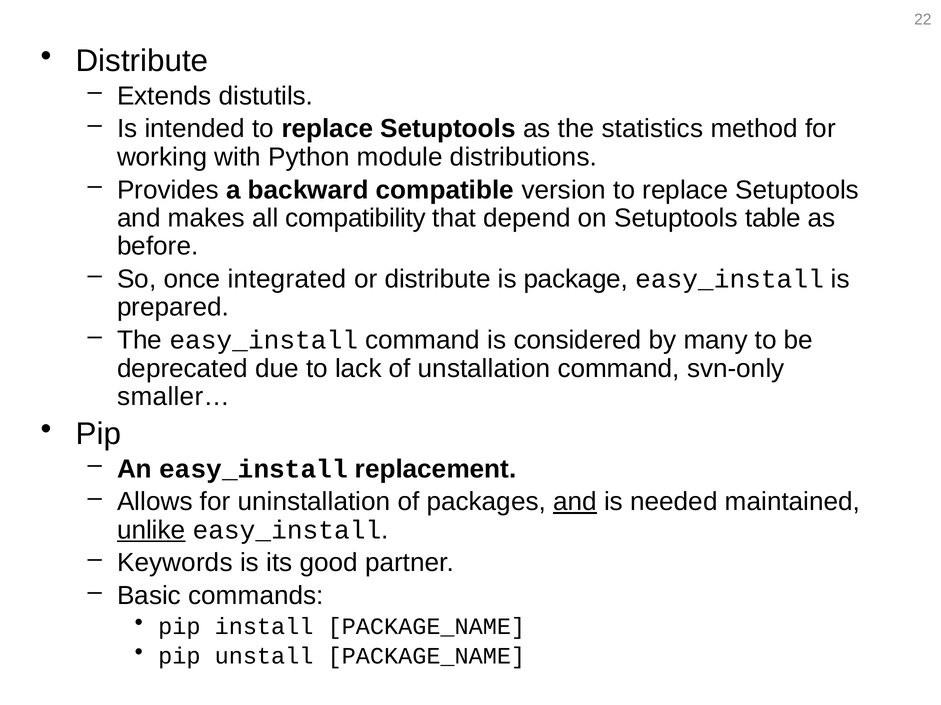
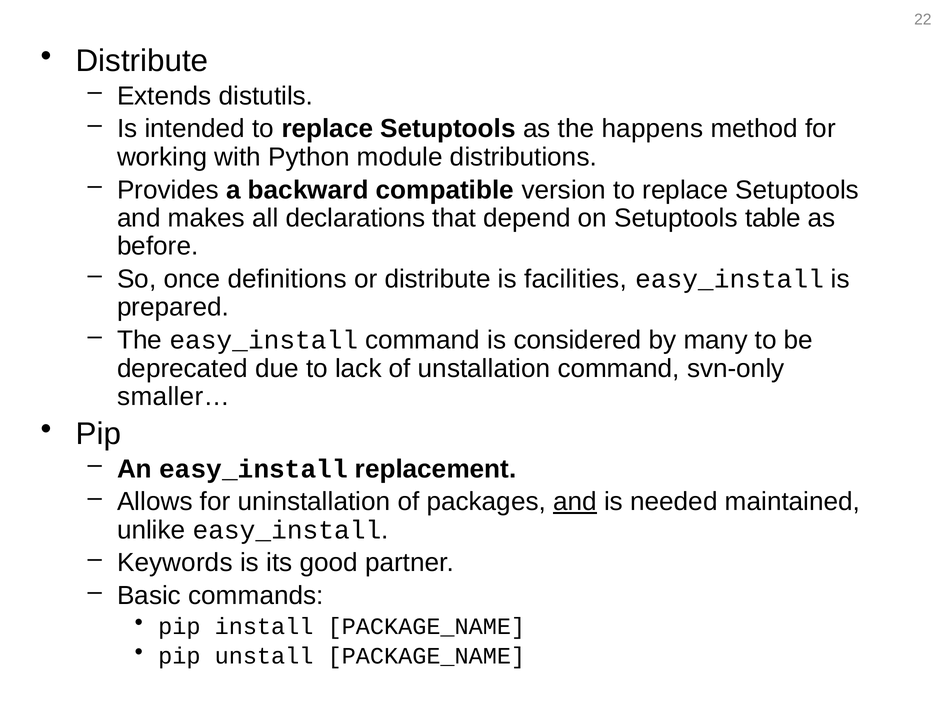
statistics: statistics -> happens
compatibility: compatibility -> declarations
integrated: integrated -> definitions
package: package -> facilities
unlike underline: present -> none
